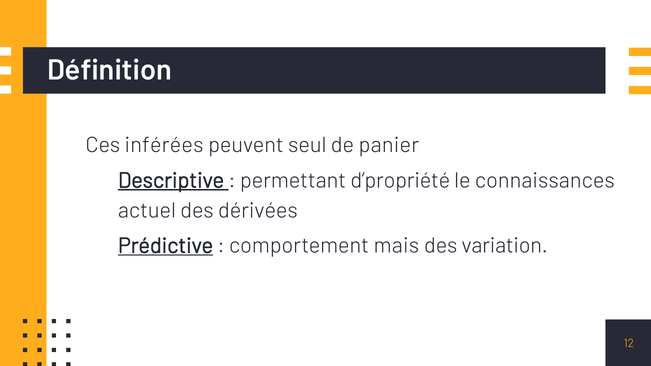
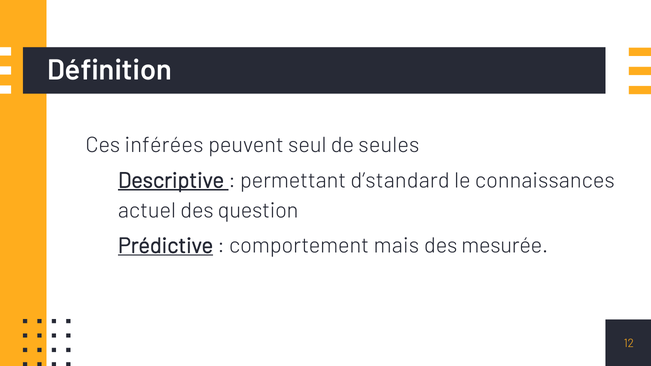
panier: panier -> seules
d’propriété: d’propriété -> d’standard
dérivées: dérivées -> question
variation: variation -> mesurée
